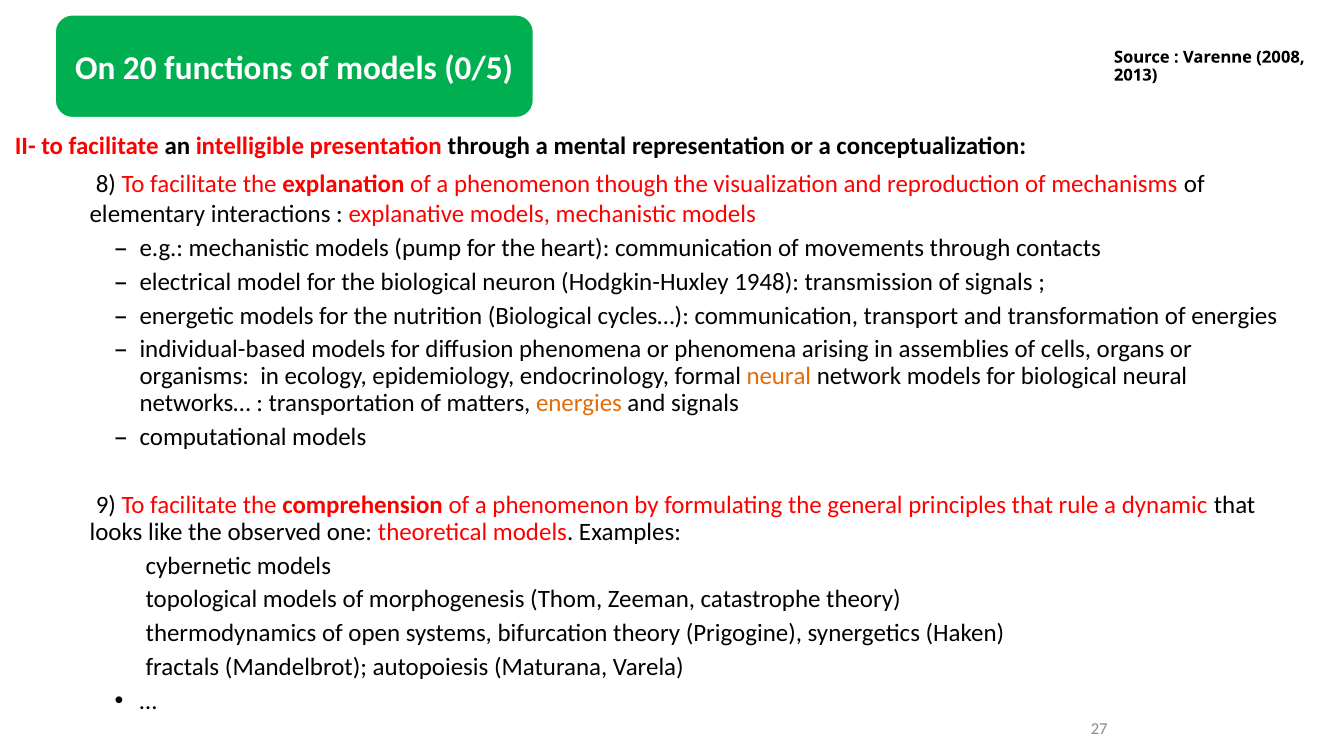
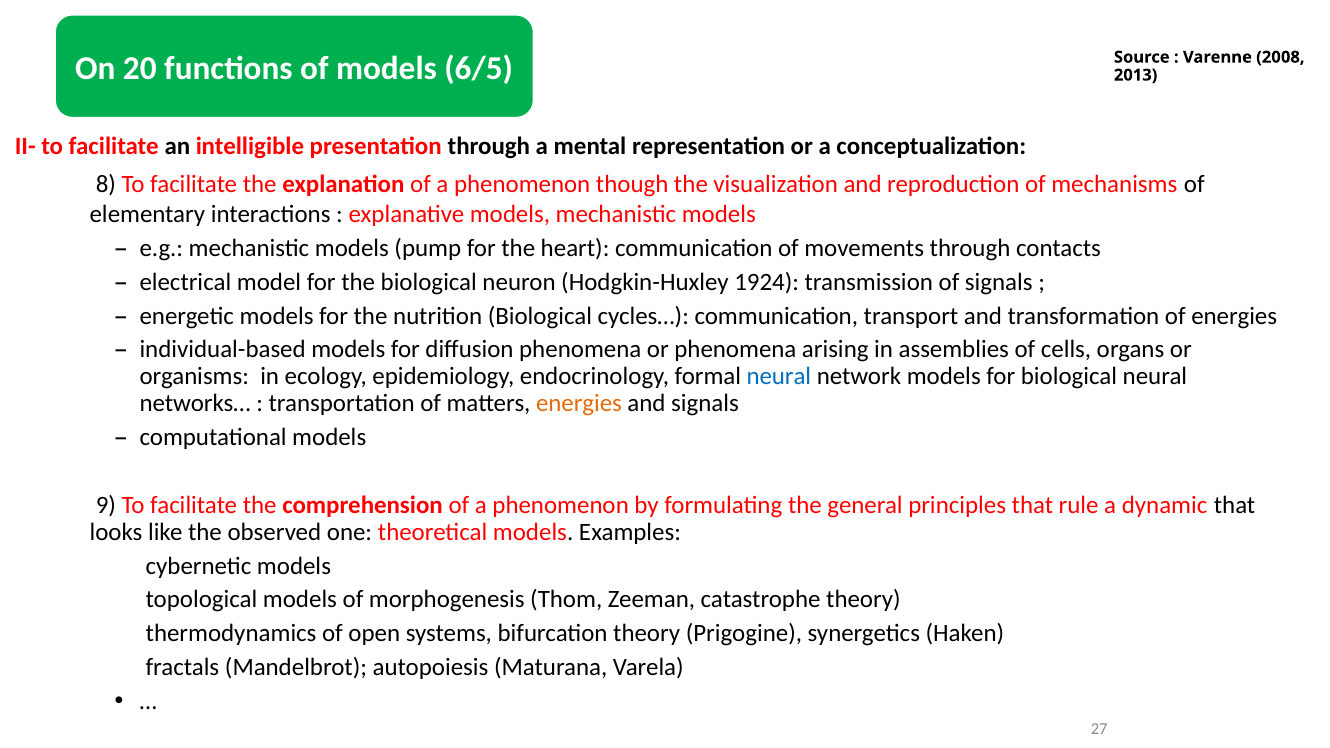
0/5: 0/5 -> 6/5
1948: 1948 -> 1924
neural at (779, 377) colour: orange -> blue
